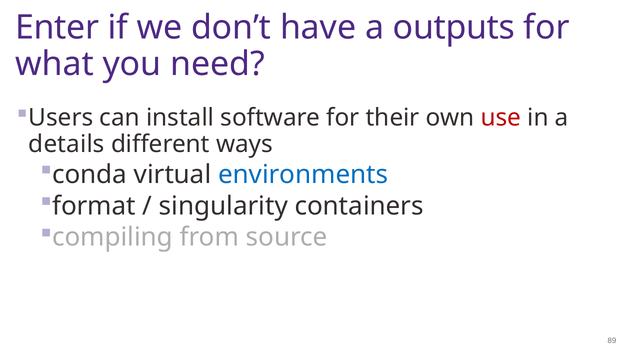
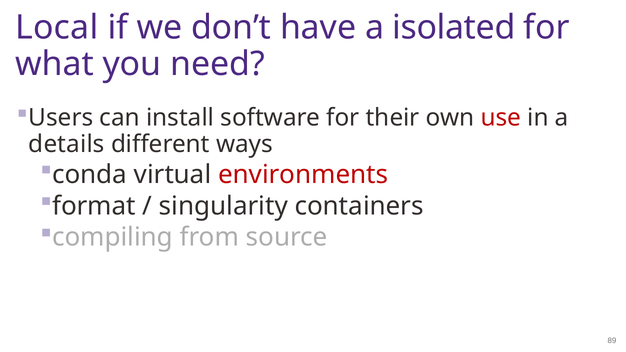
Enter: Enter -> Local
outputs: outputs -> isolated
environments colour: blue -> red
